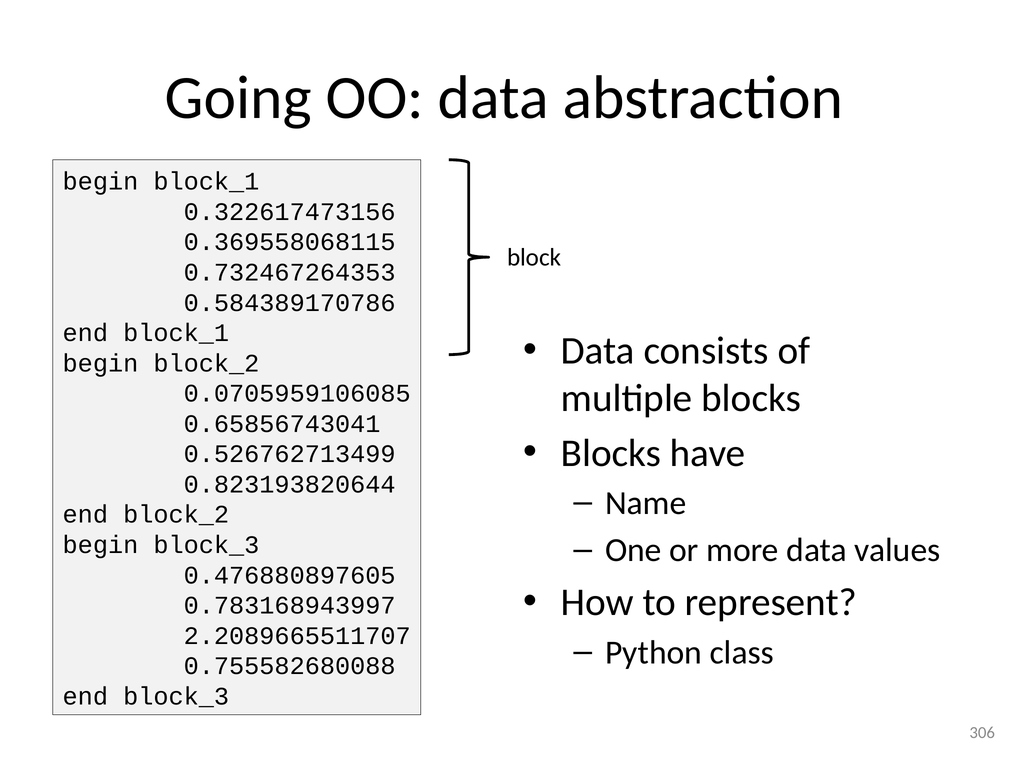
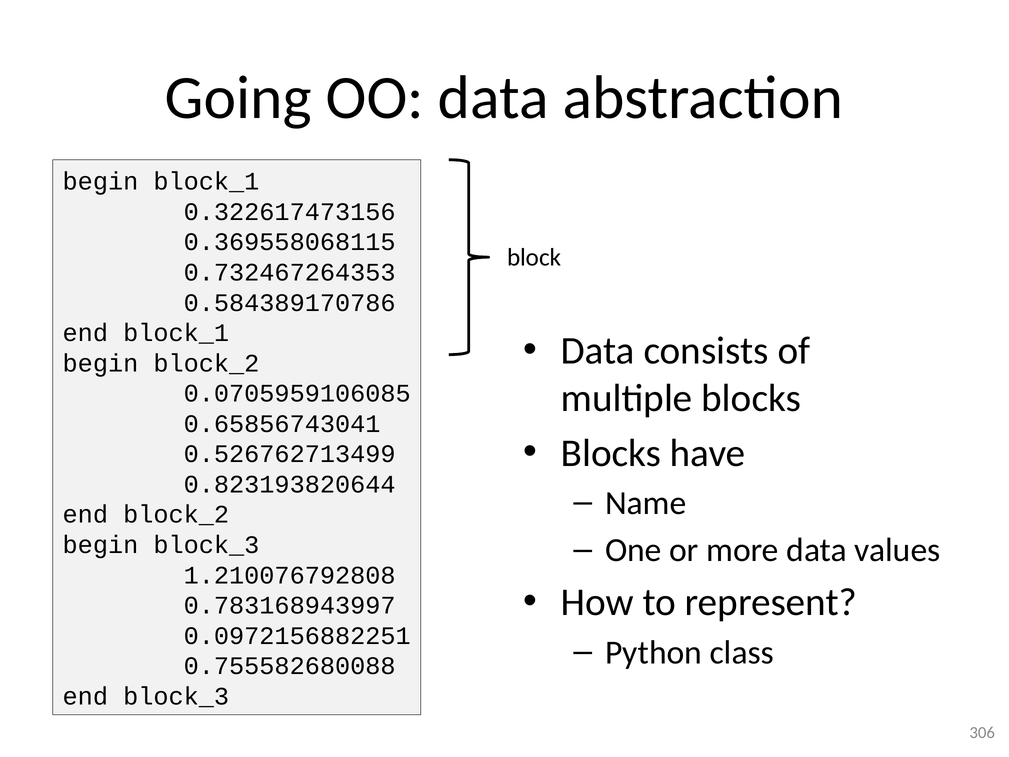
0.476880897605: 0.476880897605 -> 1.210076792808
2.2089665511707: 2.2089665511707 -> 0.0972156882251
